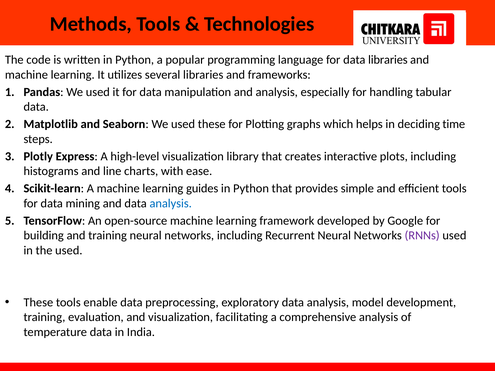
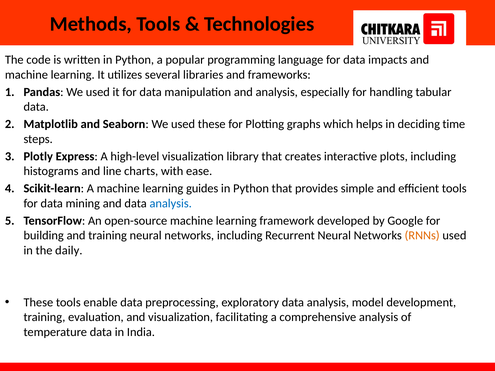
data libraries: libraries -> impacts
RNNs colour: purple -> orange
the used: used -> daily
